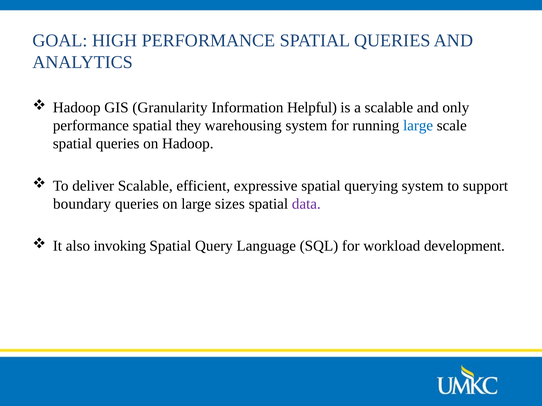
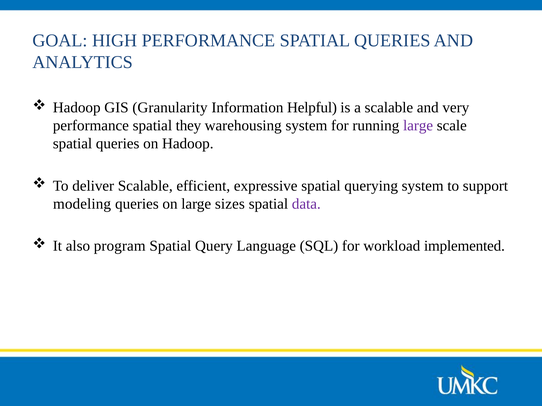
only: only -> very
large at (418, 126) colour: blue -> purple
boundary: boundary -> modeling
invoking: invoking -> program
development: development -> implemented
